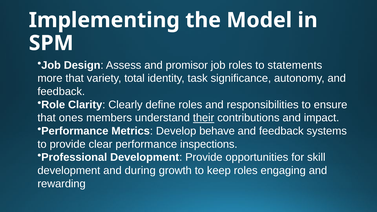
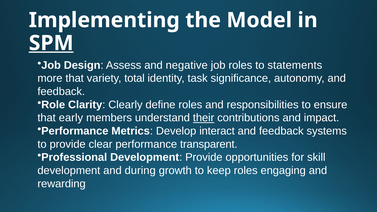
SPM underline: none -> present
promisor: promisor -> negative
ones: ones -> early
behave: behave -> interact
inspections: inspections -> transparent
